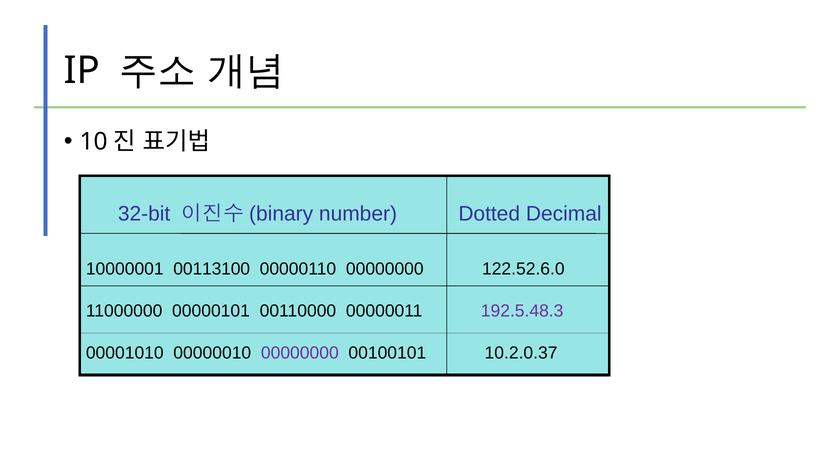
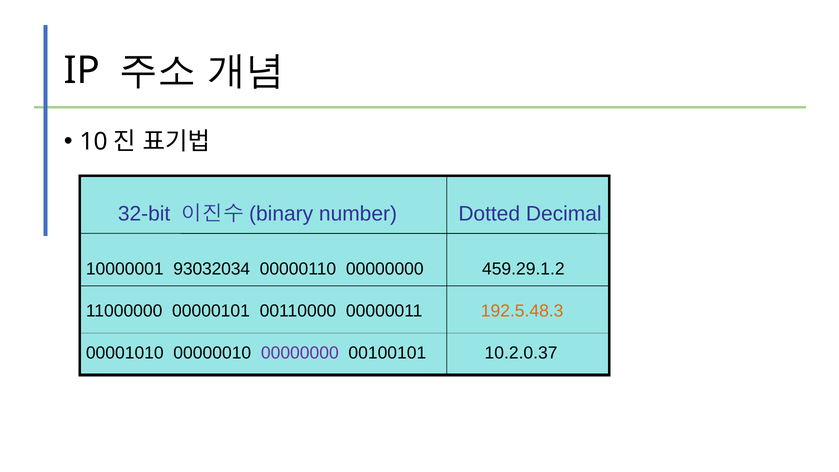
00113100: 00113100 -> 93032034
122.52.6.0: 122.52.6.0 -> 459.29.1.2
192.5.48.3 colour: purple -> orange
